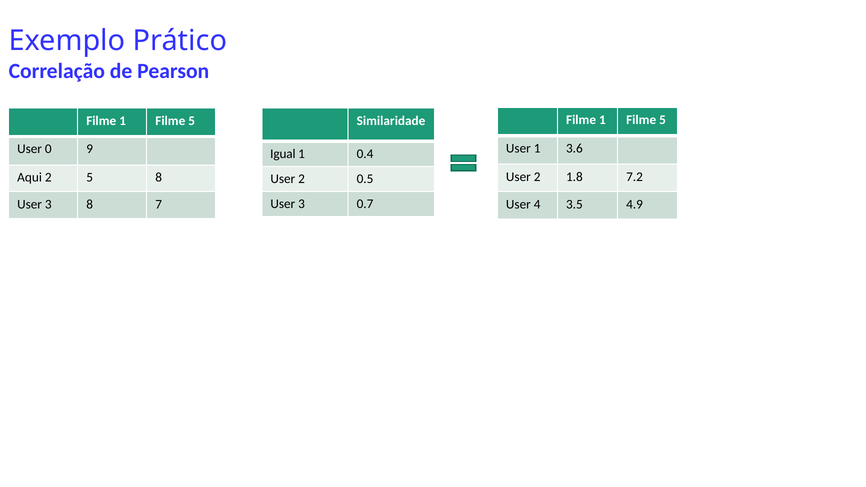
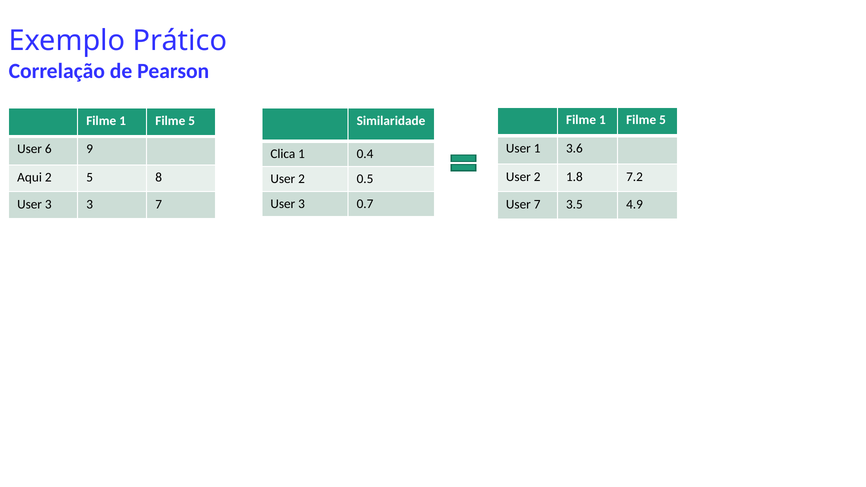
0: 0 -> 6
Igual: Igual -> Clica
3 8: 8 -> 3
User 4: 4 -> 7
